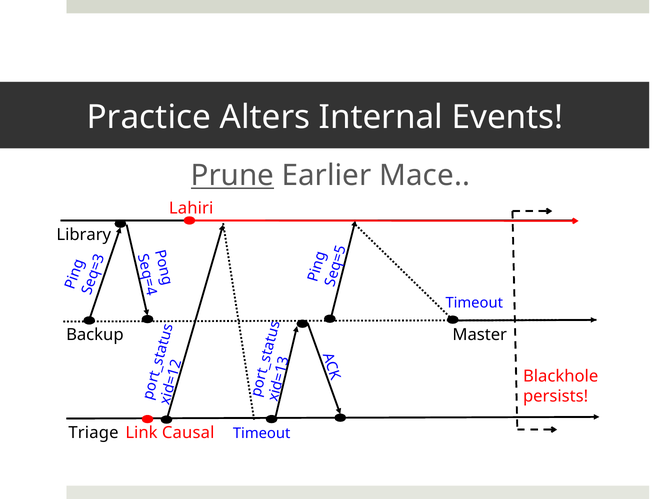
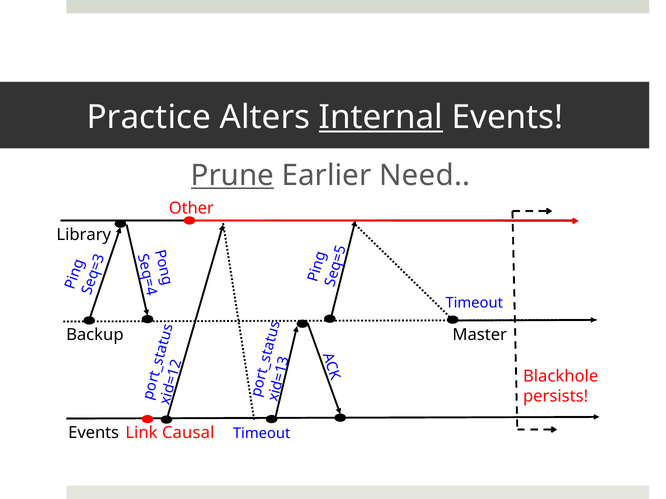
Internal underline: none -> present
Mace: Mace -> Need
Lahiri: Lahiri -> Other
Triage at (94, 433): Triage -> Events
